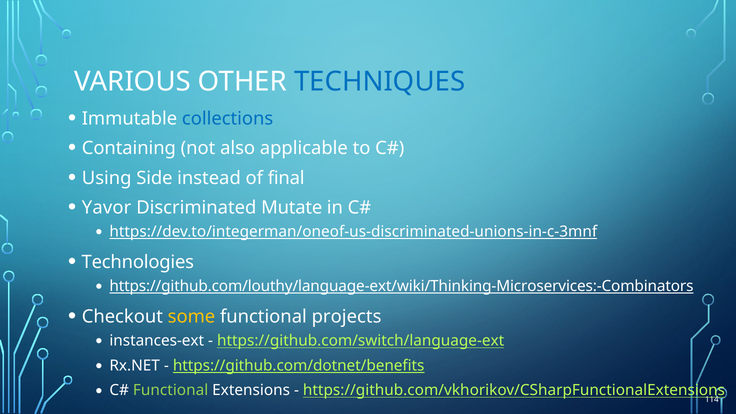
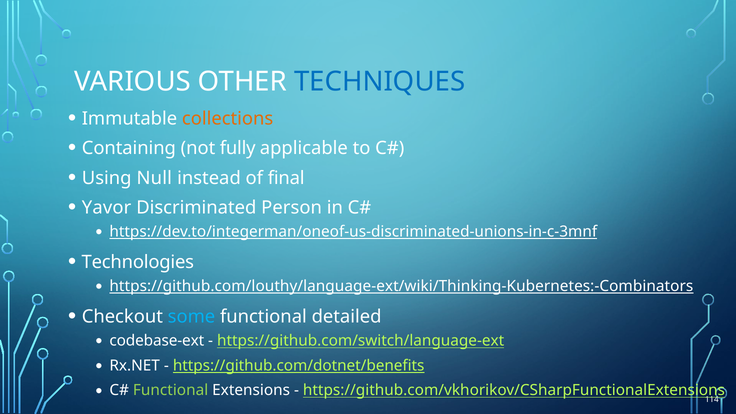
collections colour: blue -> orange
also: also -> fully
Side: Side -> Null
Mutate: Mutate -> Person
https://github.com/louthy/language-ext/wiki/Thinking-Microservices:-Combinators: https://github.com/louthy/language-ext/wiki/Thinking-Microservices:-Combinators -> https://github.com/louthy/language-ext/wiki/Thinking-Kubernetes:-Combinators
some colour: yellow -> light blue
projects: projects -> detailed
instances-ext: instances-ext -> codebase-ext
